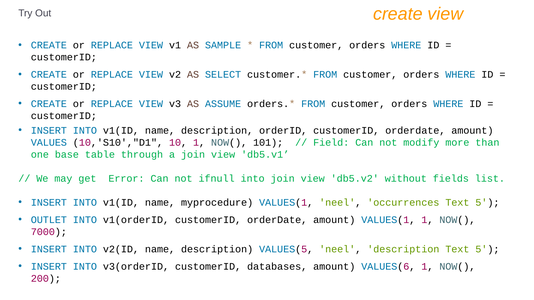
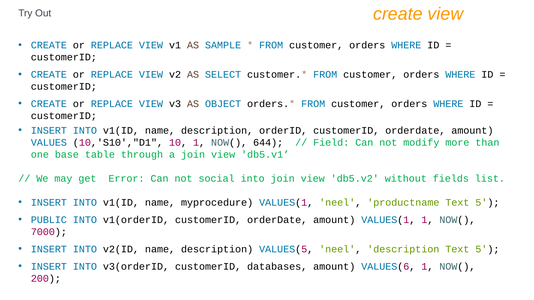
ASSUME: ASSUME -> OBJECT
101: 101 -> 644
ifnull: ifnull -> social
occurrences: occurrences -> productname
OUTLET: OUTLET -> PUBLIC
